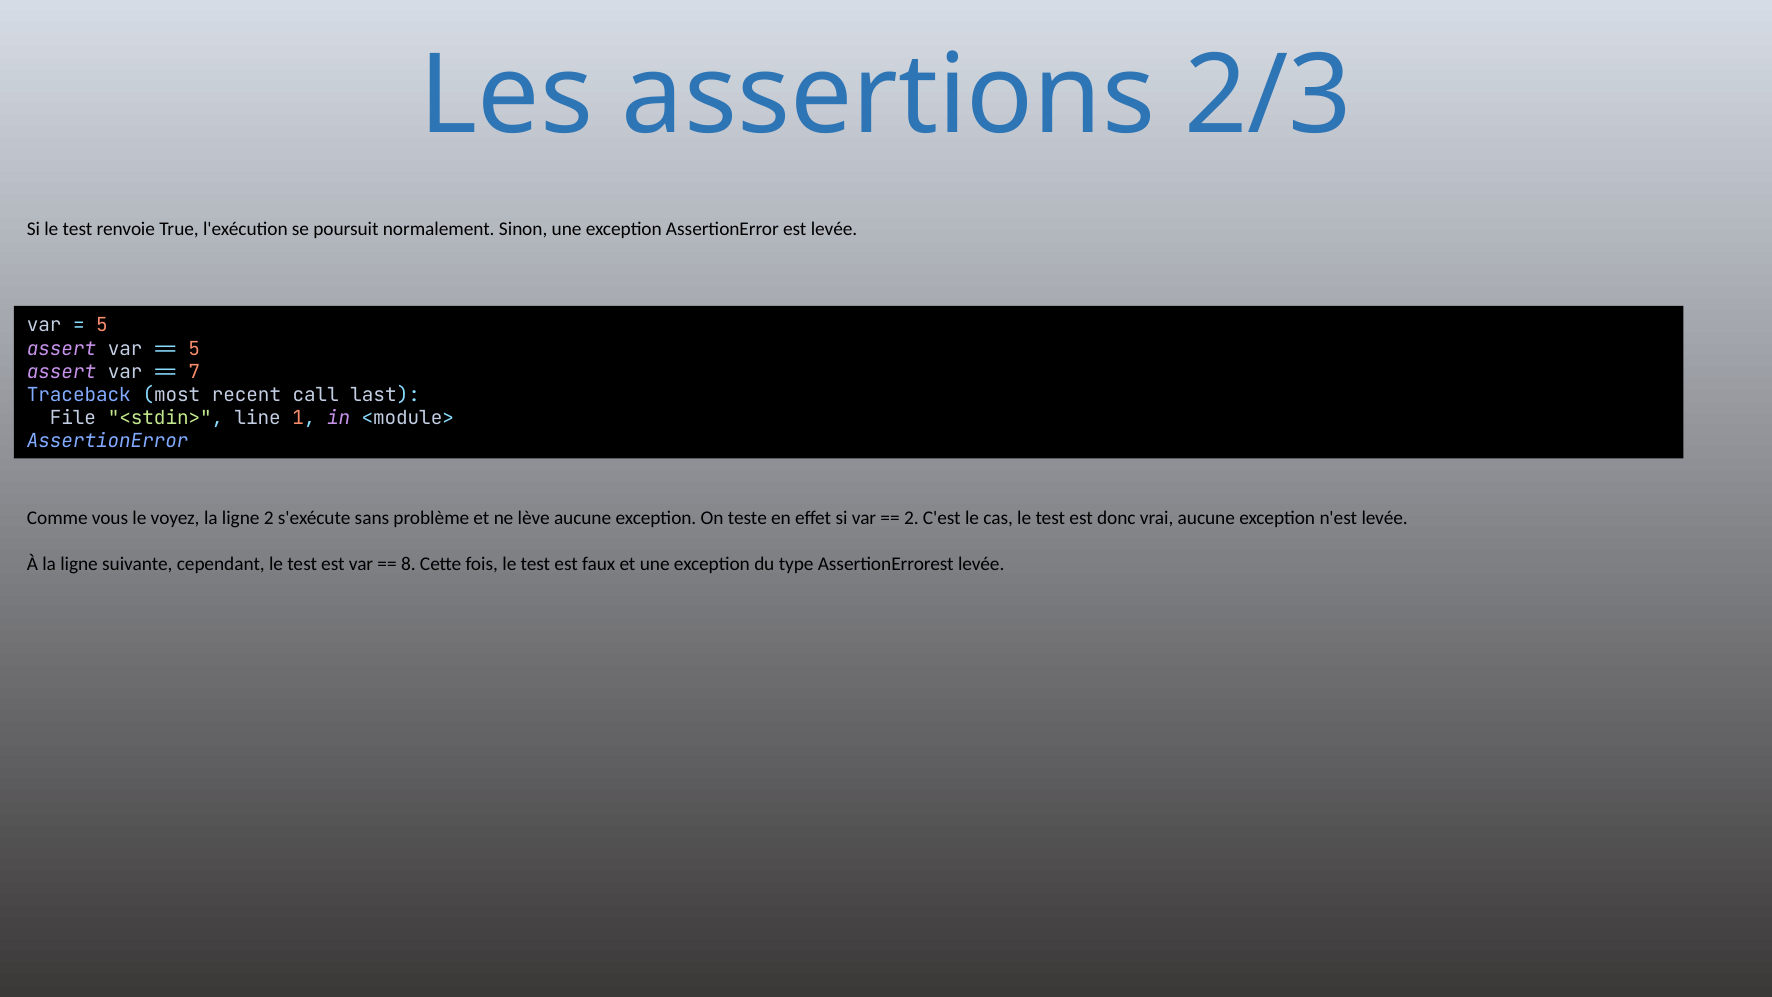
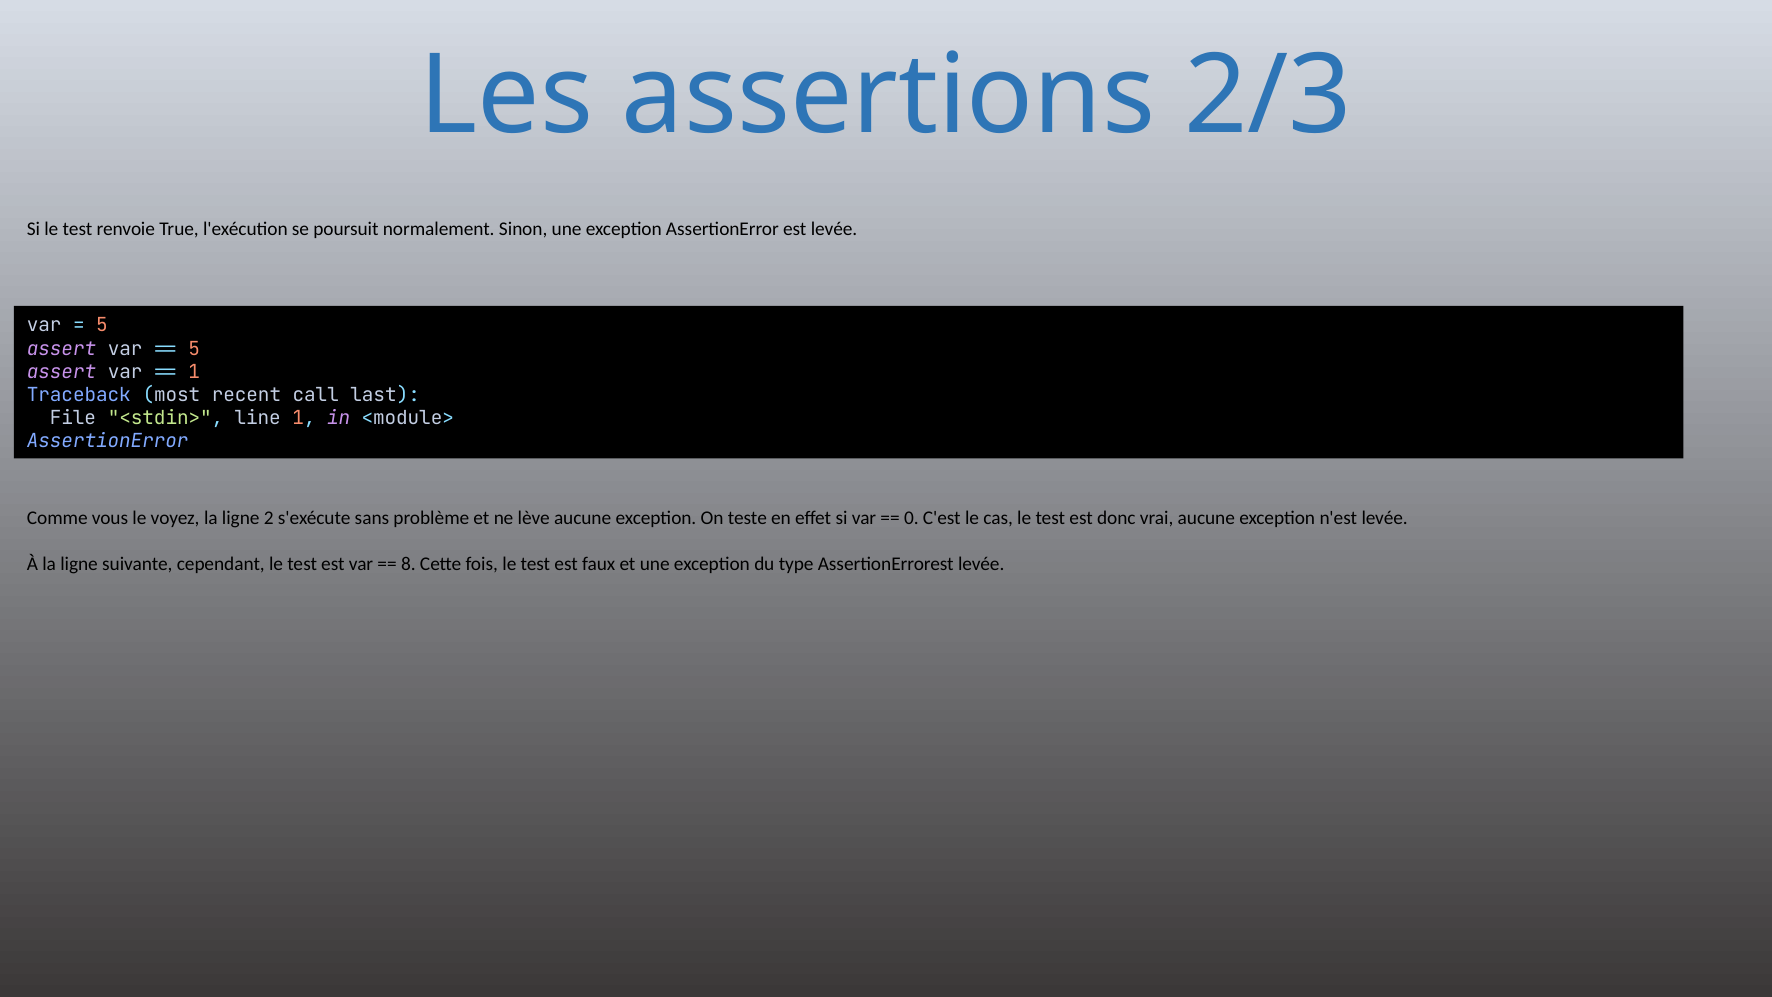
7 at (194, 372): 7 -> 1
2 at (911, 518): 2 -> 0
